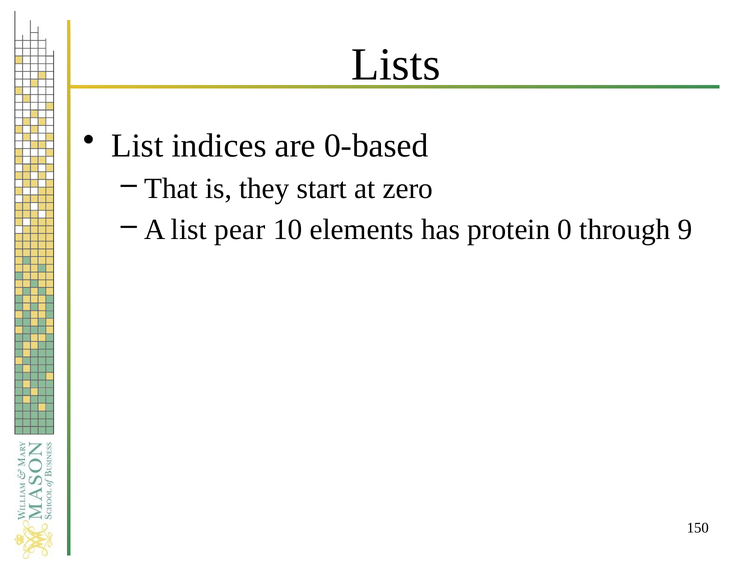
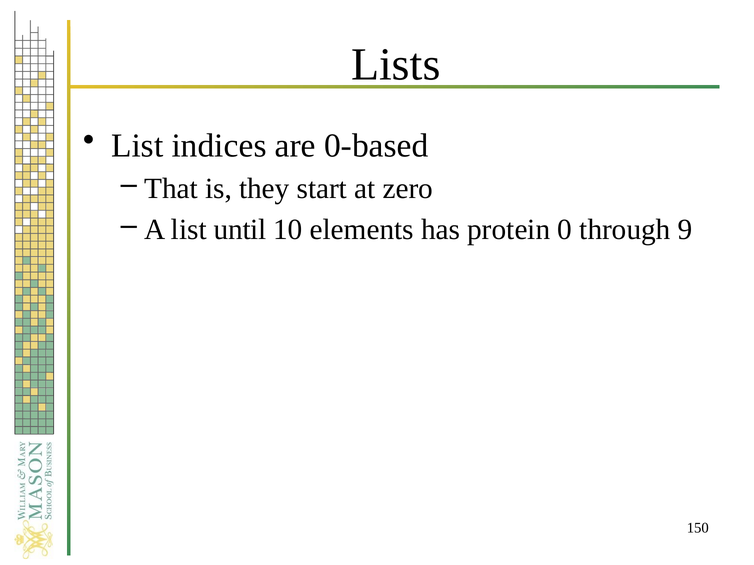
pear: pear -> until
